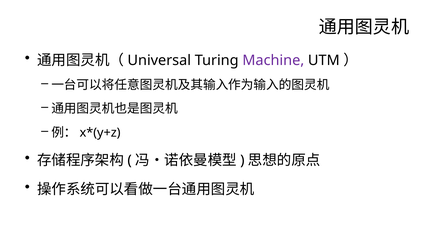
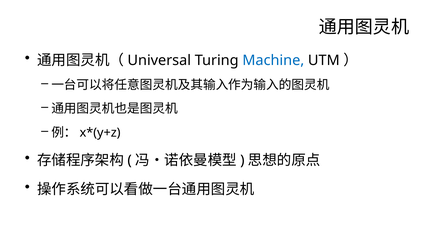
Machine colour: purple -> blue
